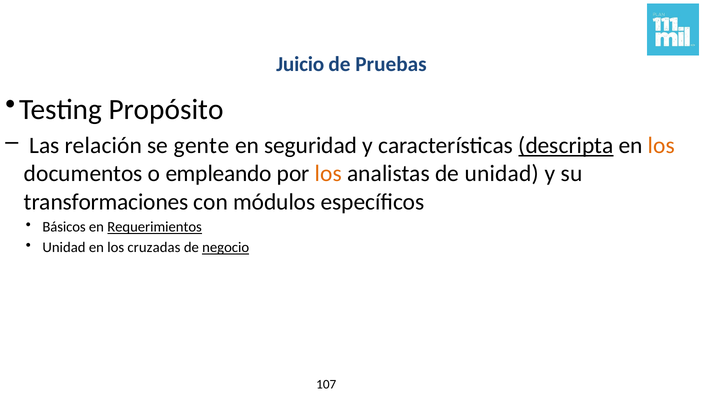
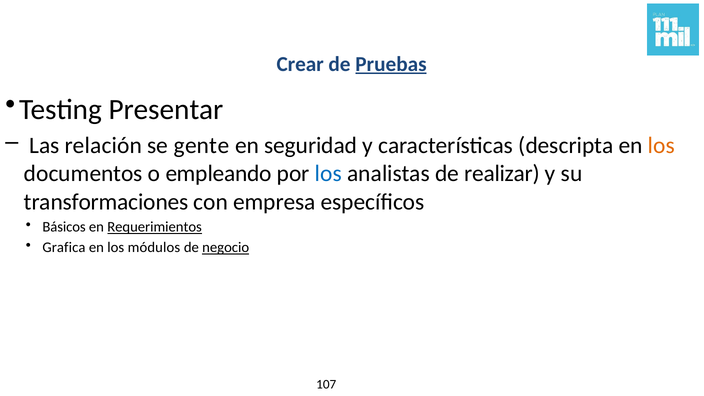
Juicio: Juicio -> Crear
Pruebas underline: none -> present
Propósito: Propósito -> Presentar
descripta underline: present -> none
los at (328, 174) colour: orange -> blue
de unidad: unidad -> realizar
módulos: módulos -> empresa
Unidad at (64, 248): Unidad -> Grafica
cruzadas: cruzadas -> módulos
